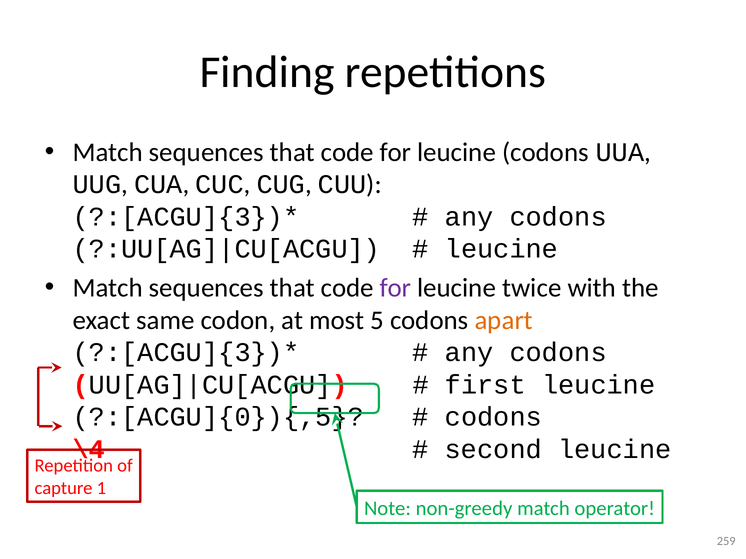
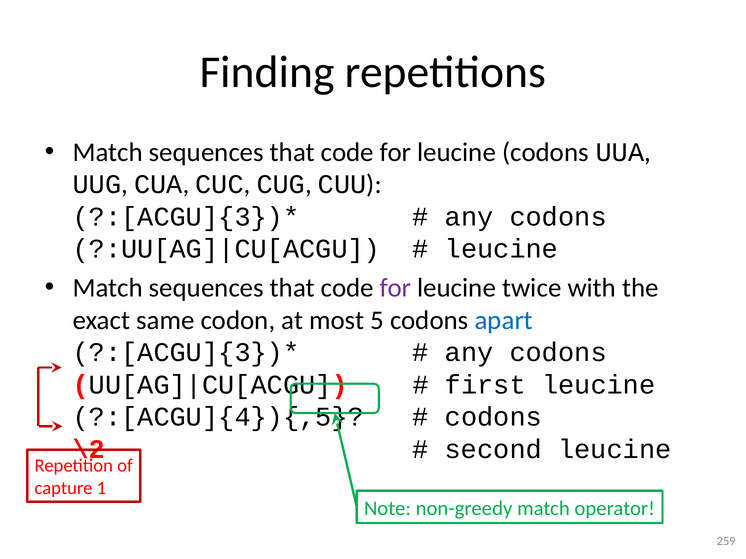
apart colour: orange -> blue
?:[ACGU]{0}){,5: ?:[ACGU]{0}){,5 -> ?:[ACGU]{4}){,5
\4: \4 -> \2
